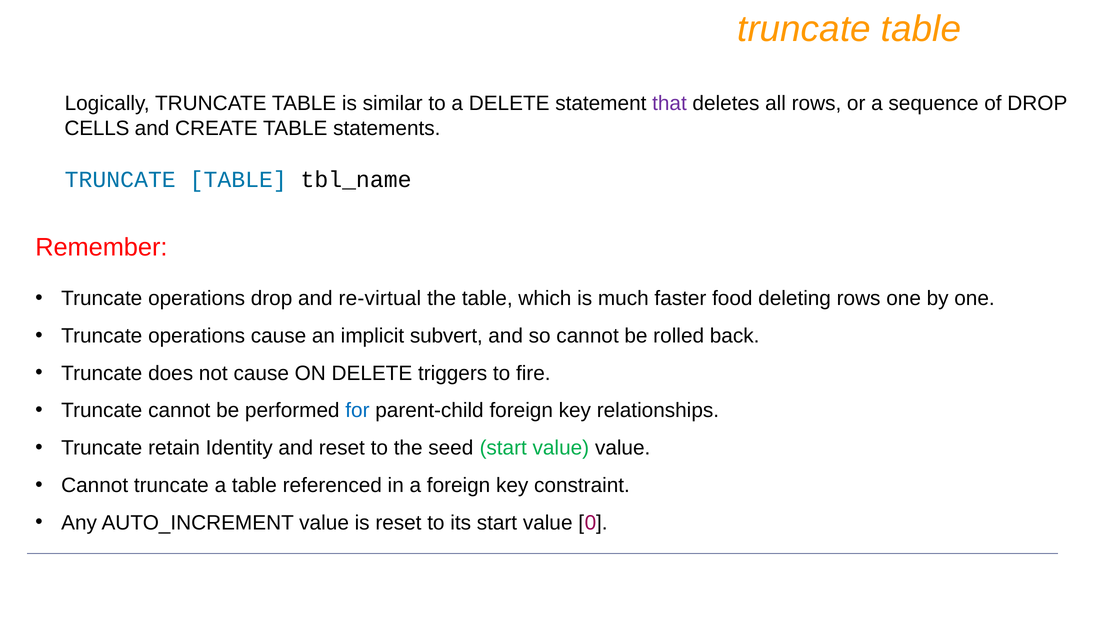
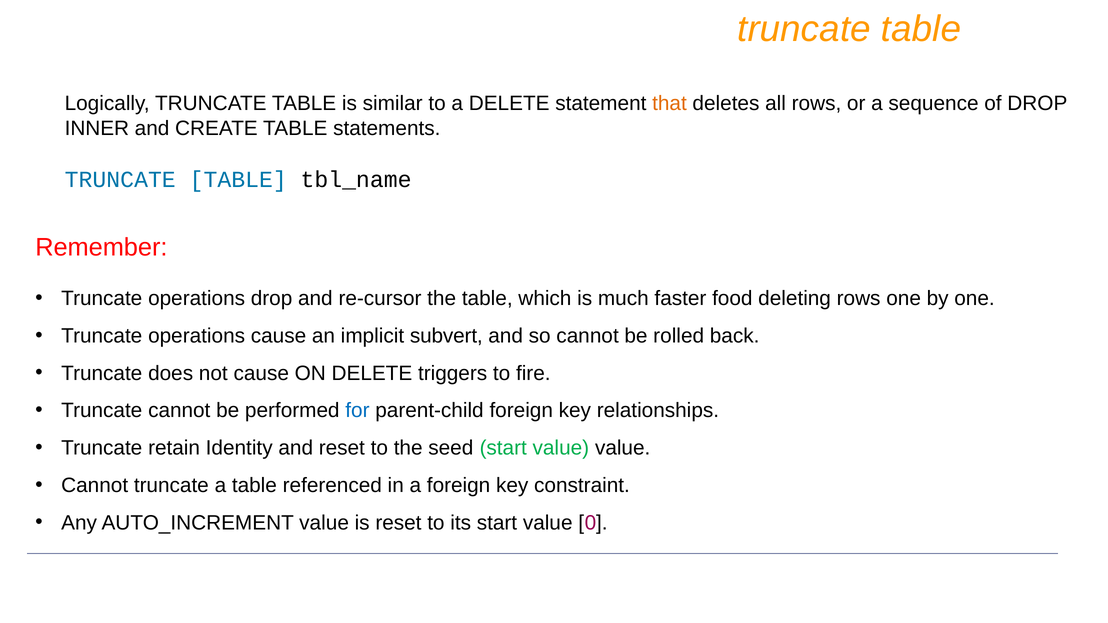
that colour: purple -> orange
CELLS: CELLS -> INNER
re-virtual: re-virtual -> re-cursor
